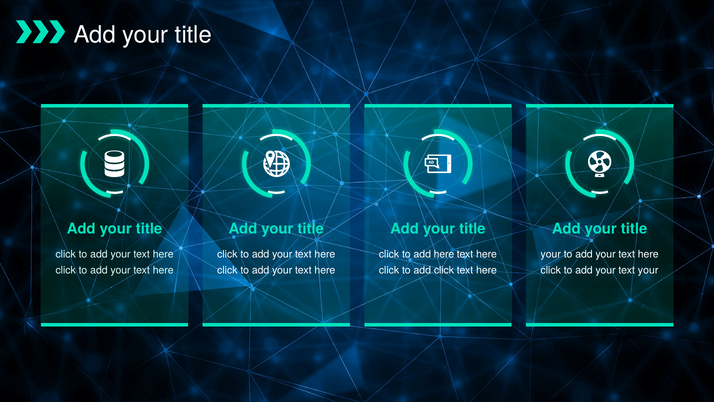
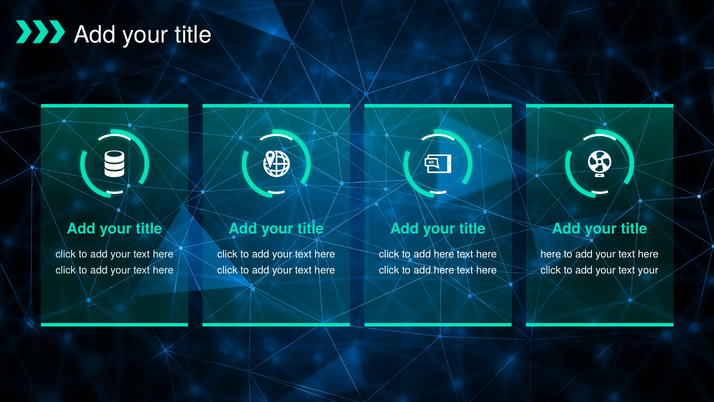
your at (551, 254): your -> here
click at (444, 270): click -> here
